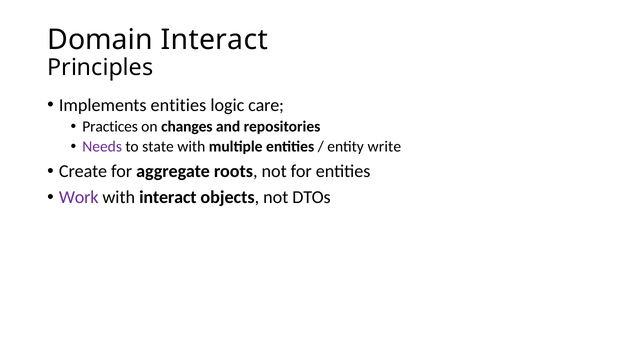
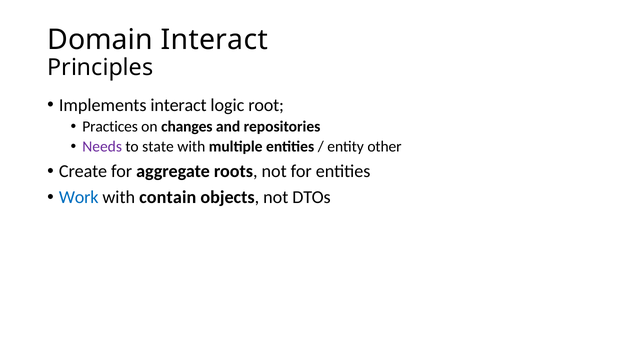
Implements entities: entities -> interact
care: care -> root
write: write -> other
Work colour: purple -> blue
with interact: interact -> contain
